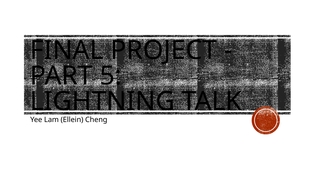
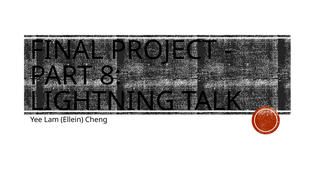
5: 5 -> 8
